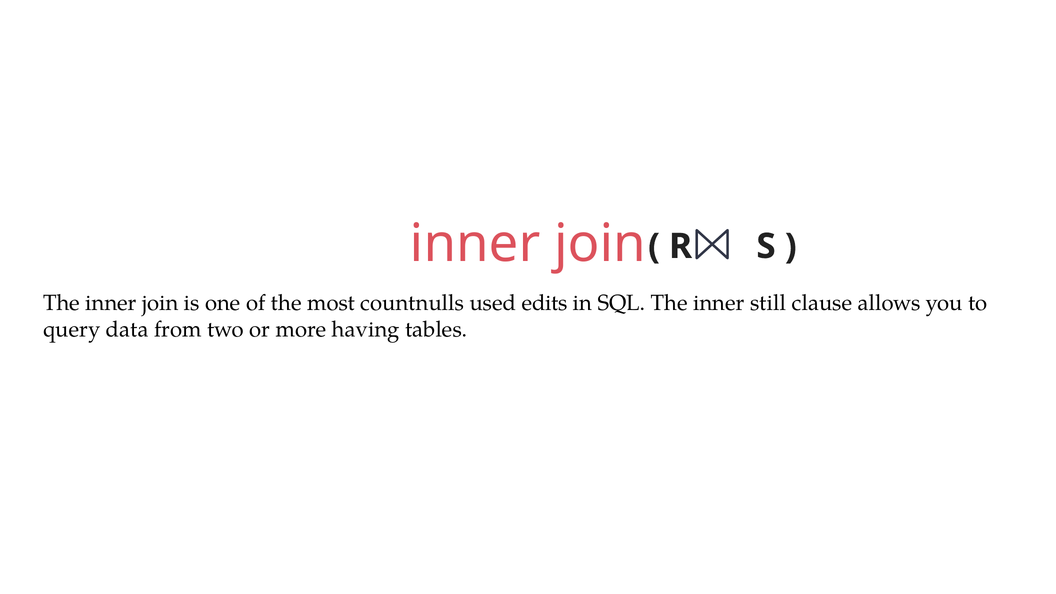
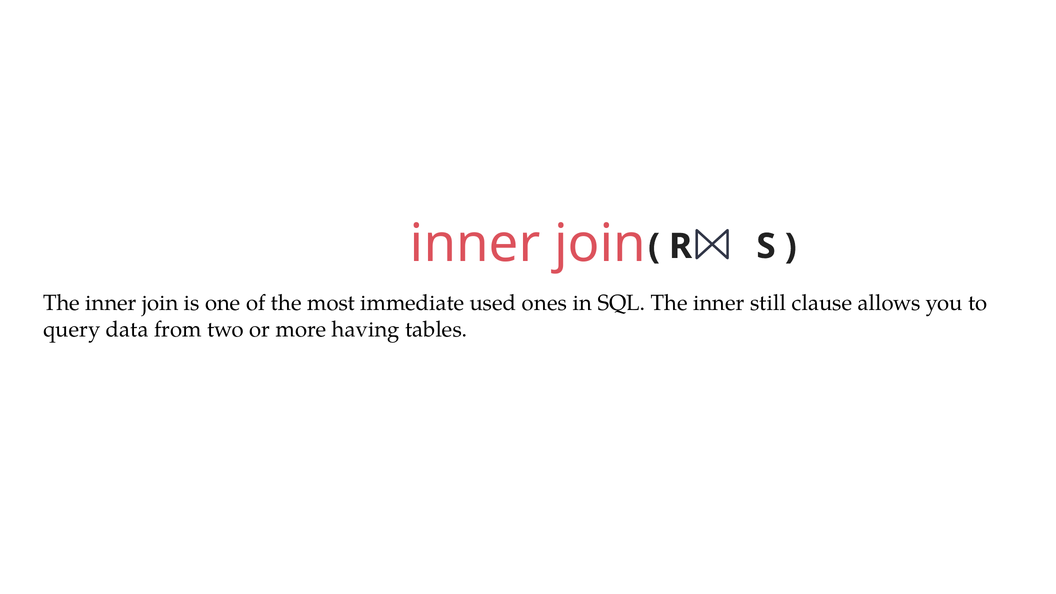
countnulls: countnulls -> immediate
edits: edits -> ones
